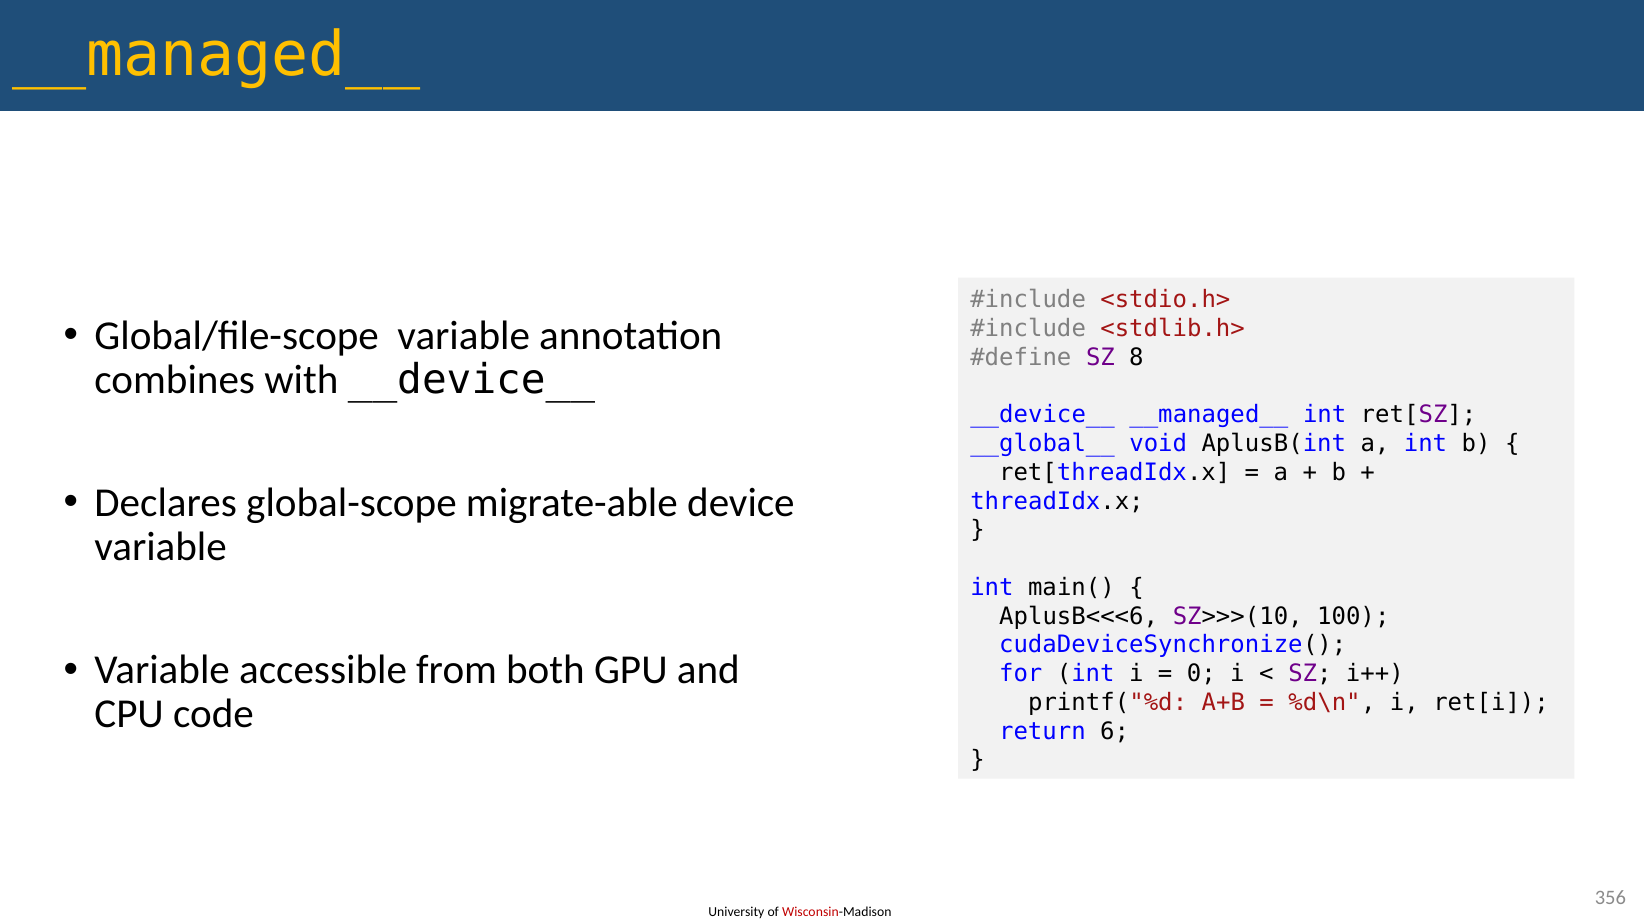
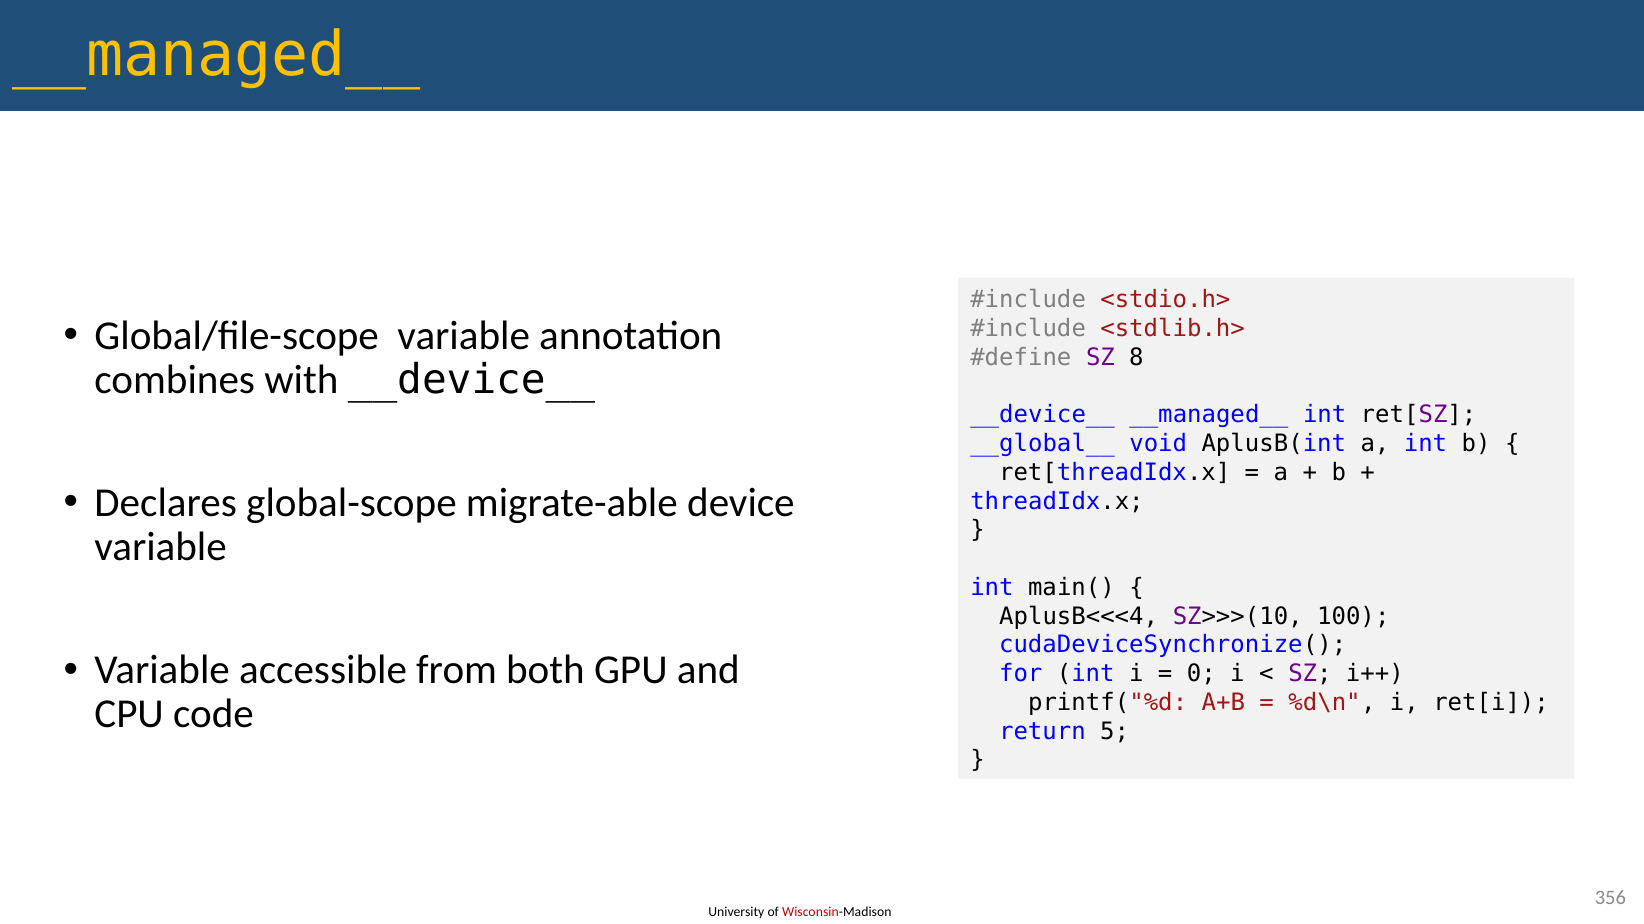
AplusB<<<6: AplusB<<<6 -> AplusB<<<4
6: 6 -> 5
